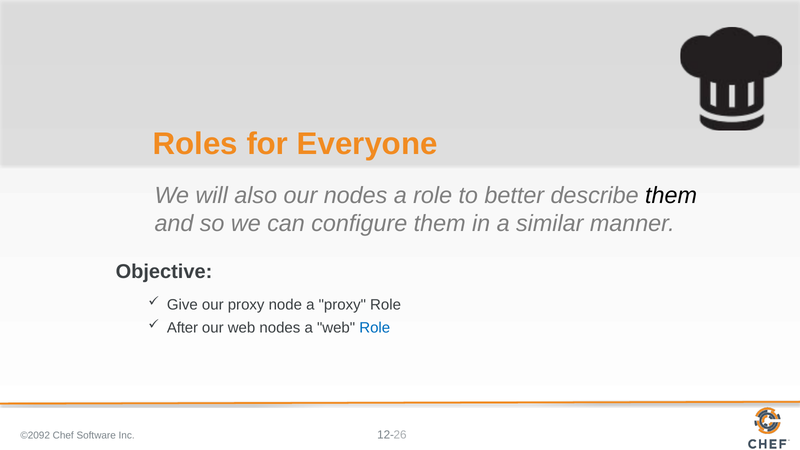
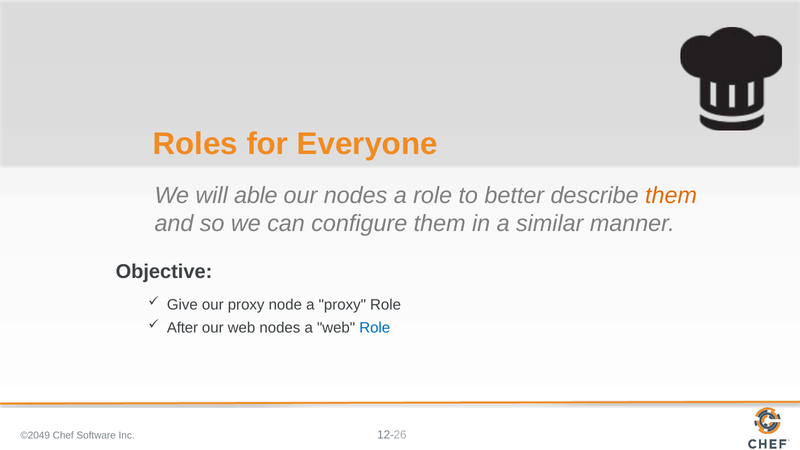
also: also -> able
them at (671, 196) colour: black -> orange
©2092: ©2092 -> ©2049
